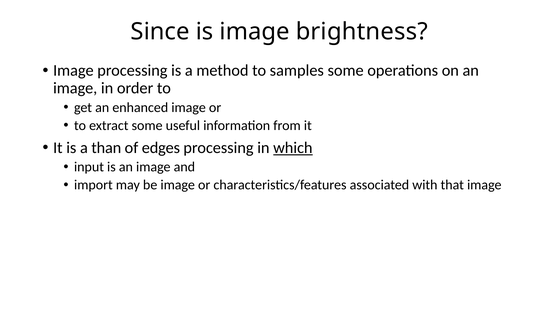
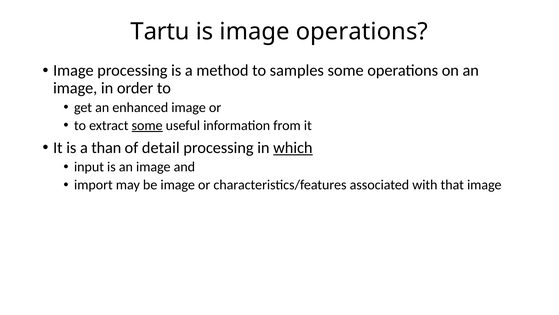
Since: Since -> Tartu
image brightness: brightness -> operations
some at (147, 125) underline: none -> present
edges: edges -> detail
